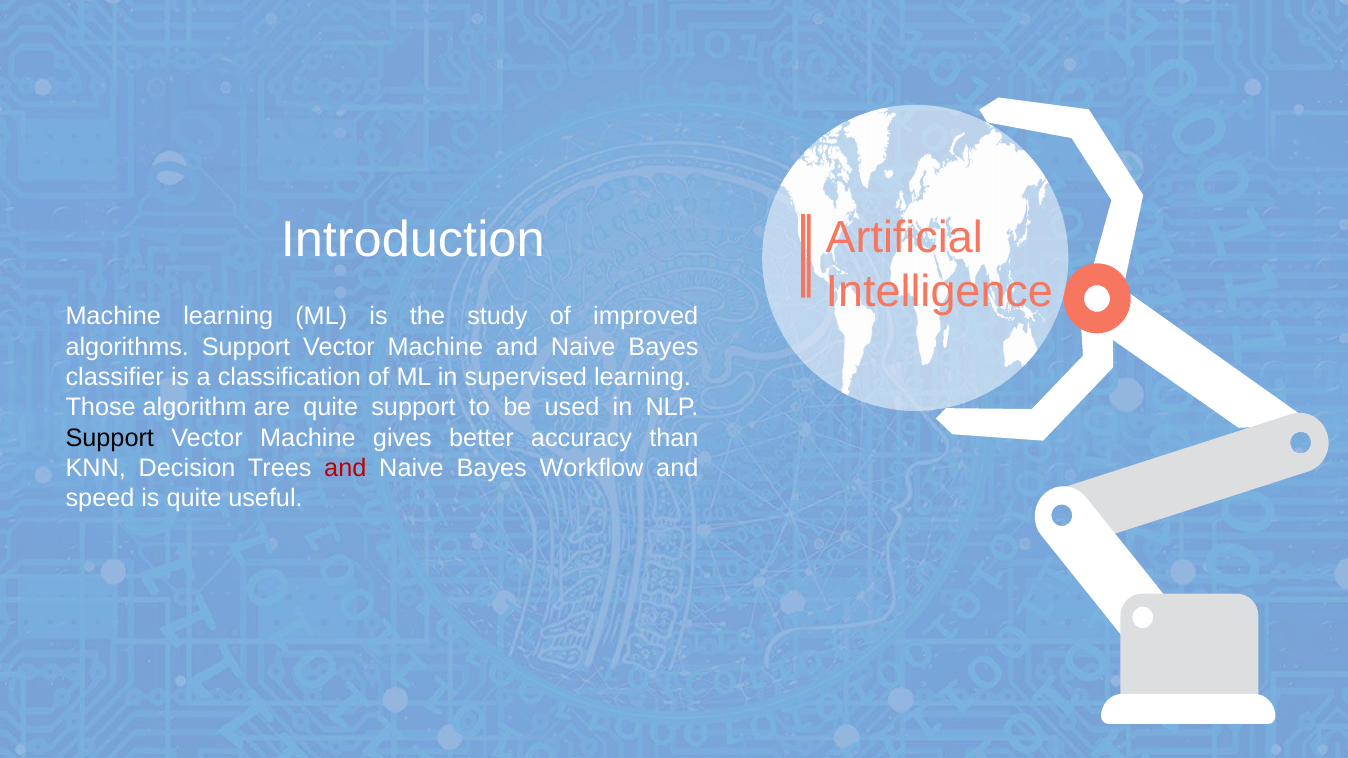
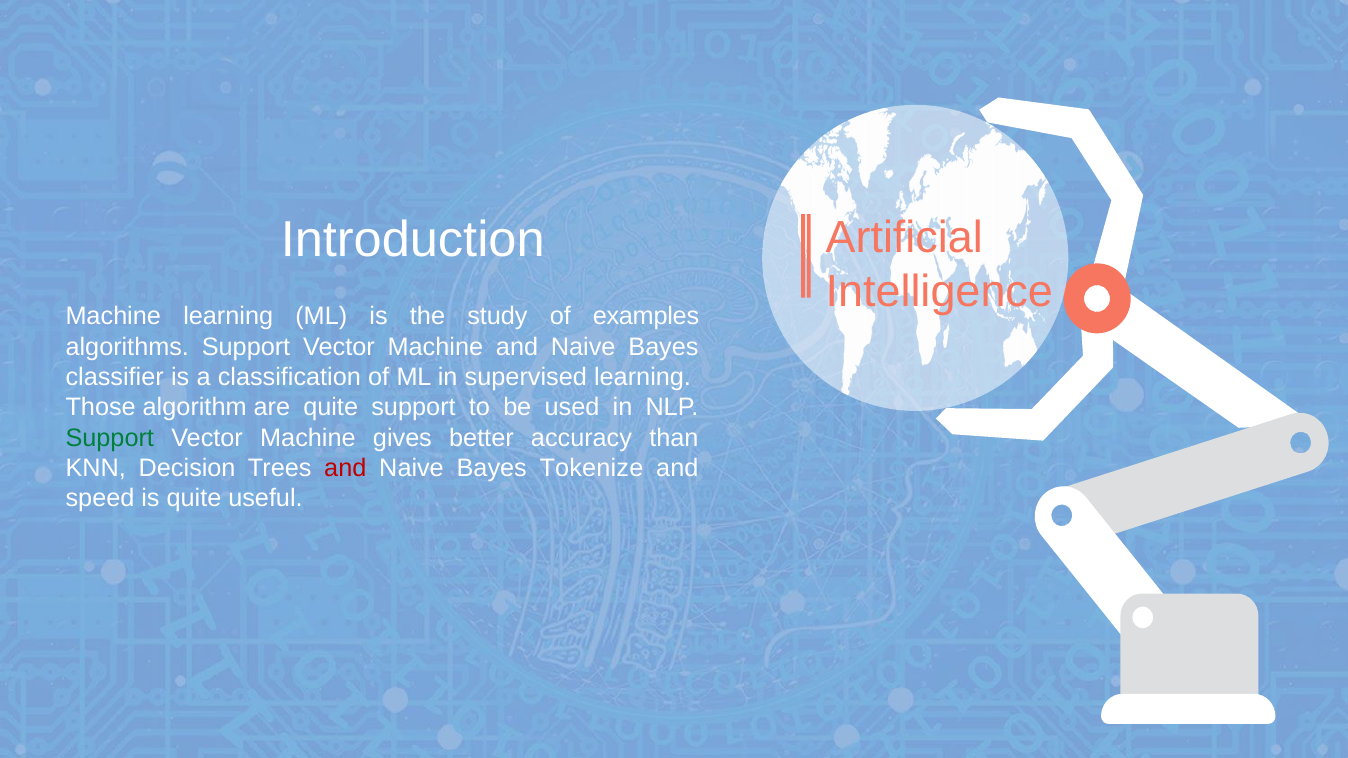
improved: improved -> examples
Support at (110, 438) colour: black -> green
Workflow: Workflow -> Tokenize
